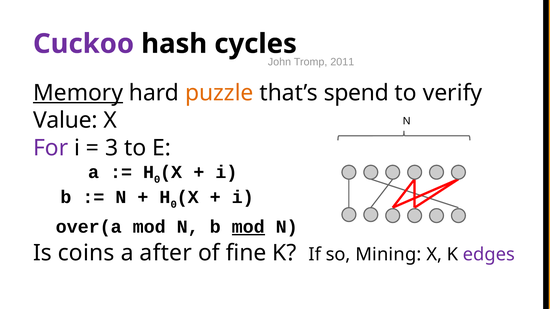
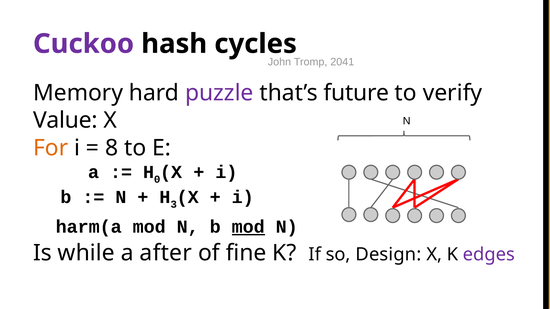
2011: 2011 -> 2041
Memory underline: present -> none
puzzle colour: orange -> purple
spend: spend -> future
For colour: purple -> orange
3: 3 -> 8
0 at (174, 205): 0 -> 3
over(a: over(a -> harm(a
coins: coins -> while
Mining: Mining -> Design
